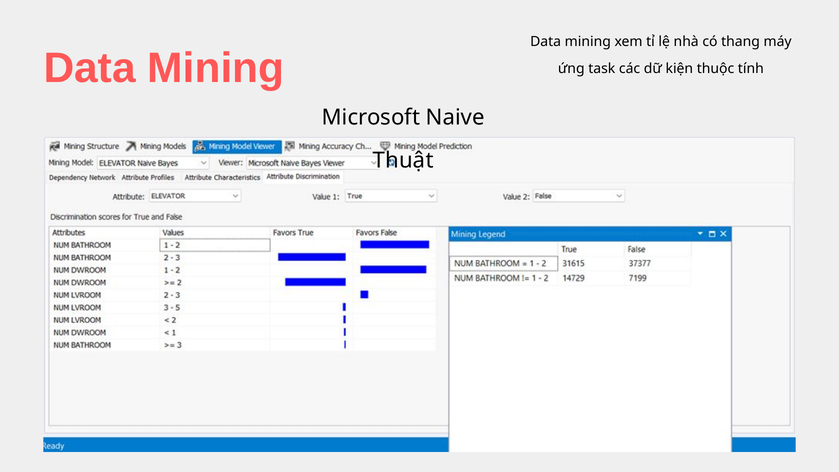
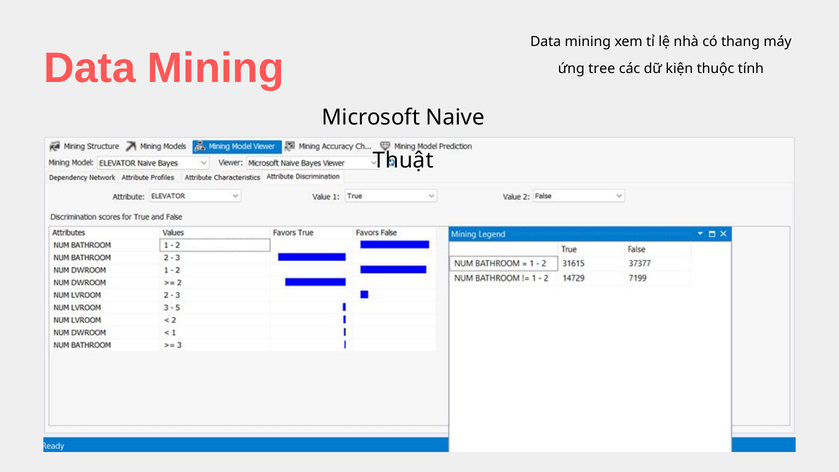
task: task -> tree
